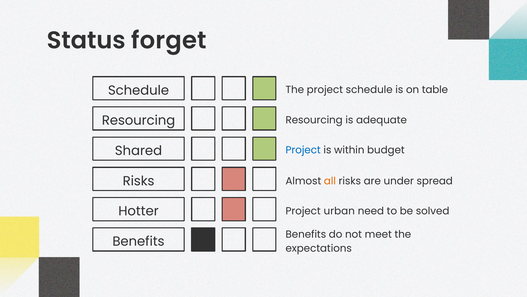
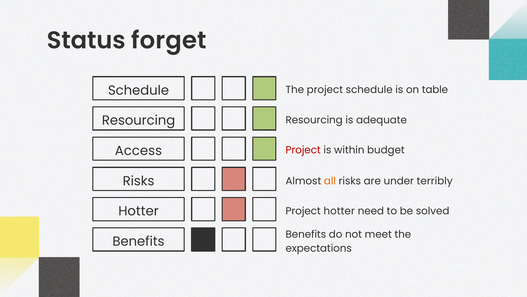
Project at (303, 150) colour: blue -> red
Shared: Shared -> Access
spread: spread -> terribly
Project urban: urban -> hotter
